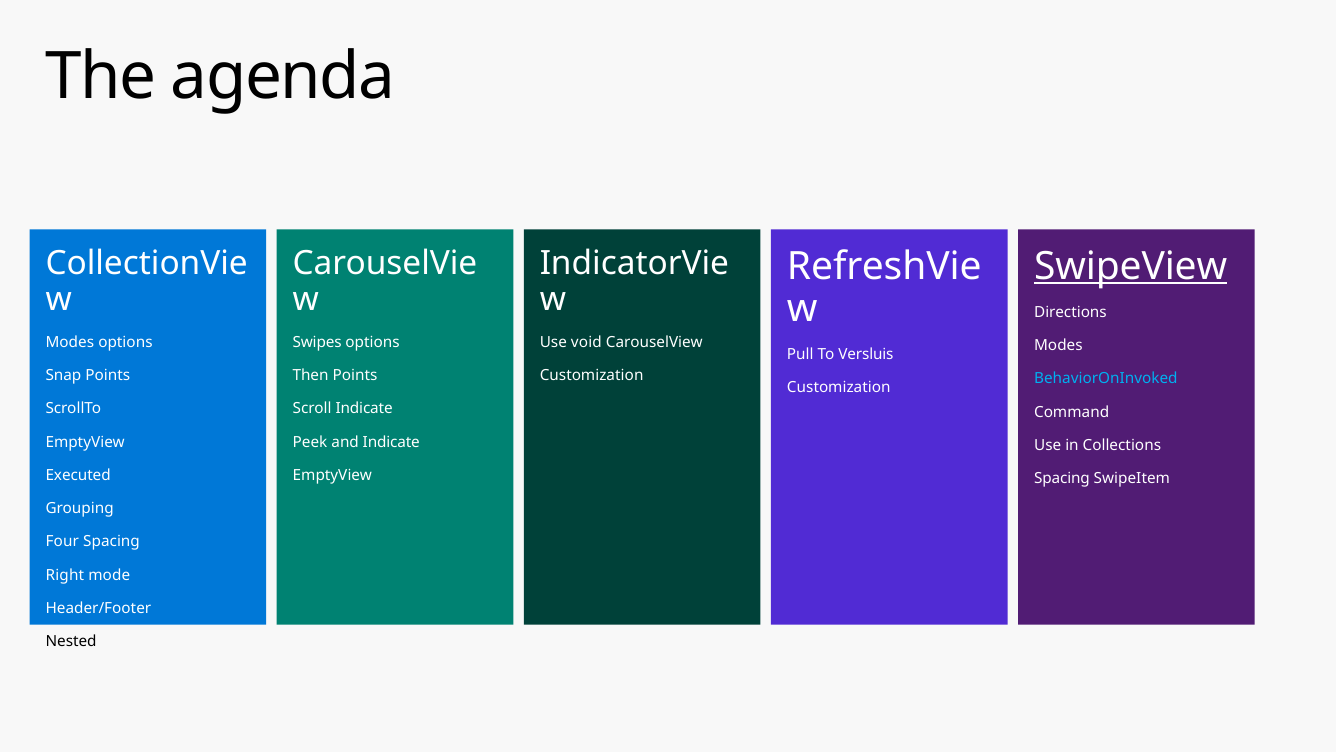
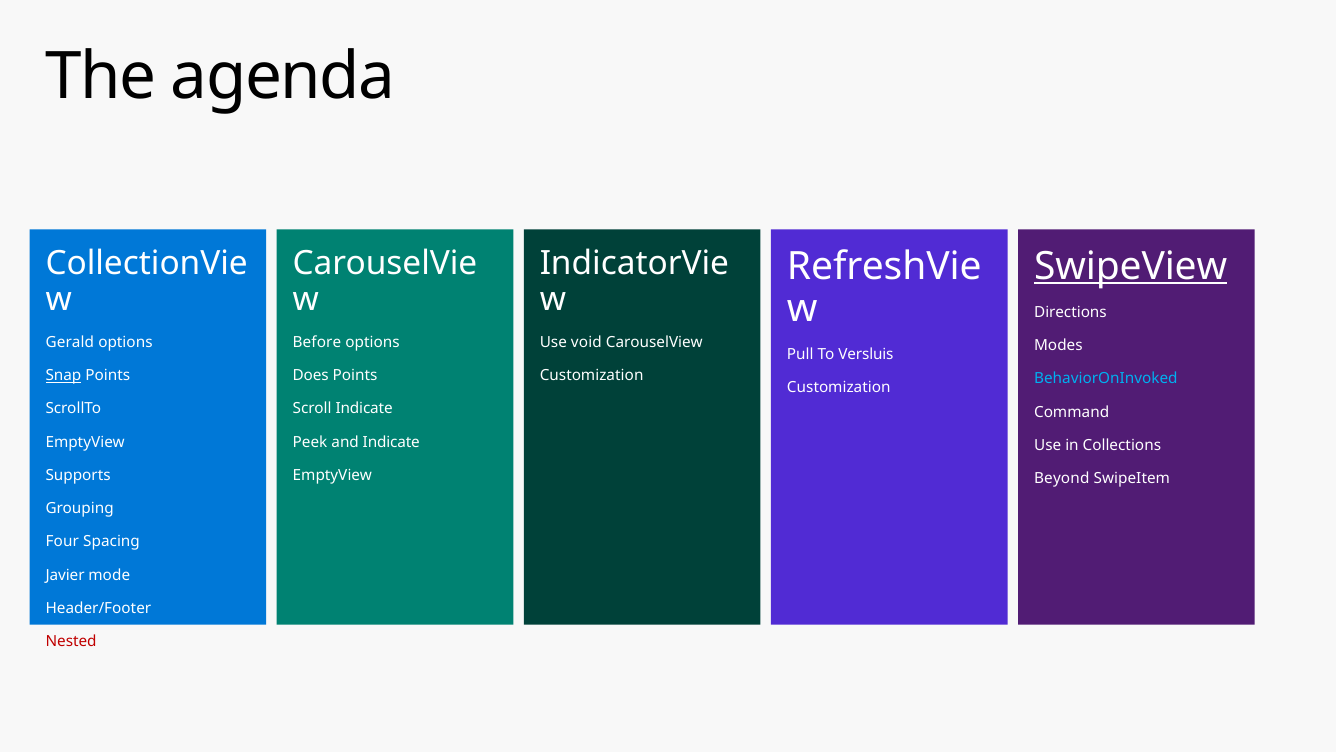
Modes at (70, 342): Modes -> Gerald
Swipes: Swipes -> Before
Snap underline: none -> present
Then: Then -> Does
Executed: Executed -> Supports
Spacing at (1062, 478): Spacing -> Beyond
Right: Right -> Javier
Nested colour: black -> red
